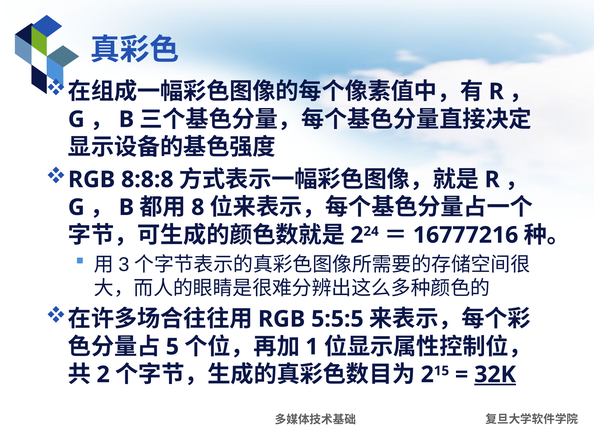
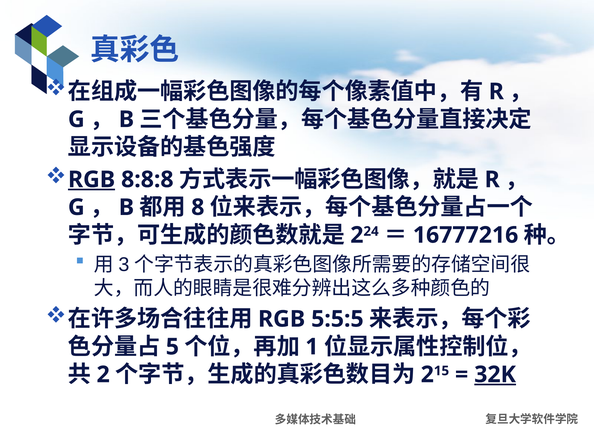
RGB at (92, 179) underline: none -> present
